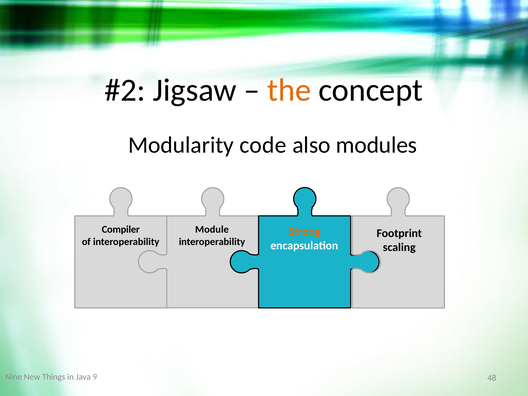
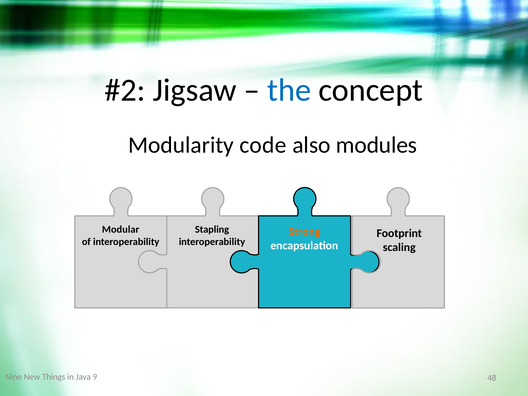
the colour: orange -> blue
Compiler: Compiler -> Modular
Module: Module -> Stapling
